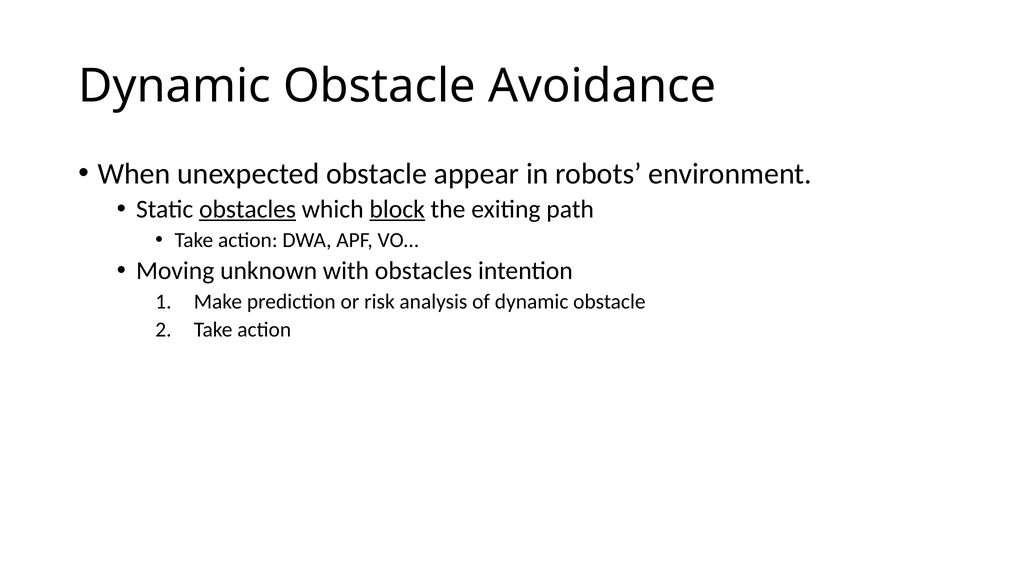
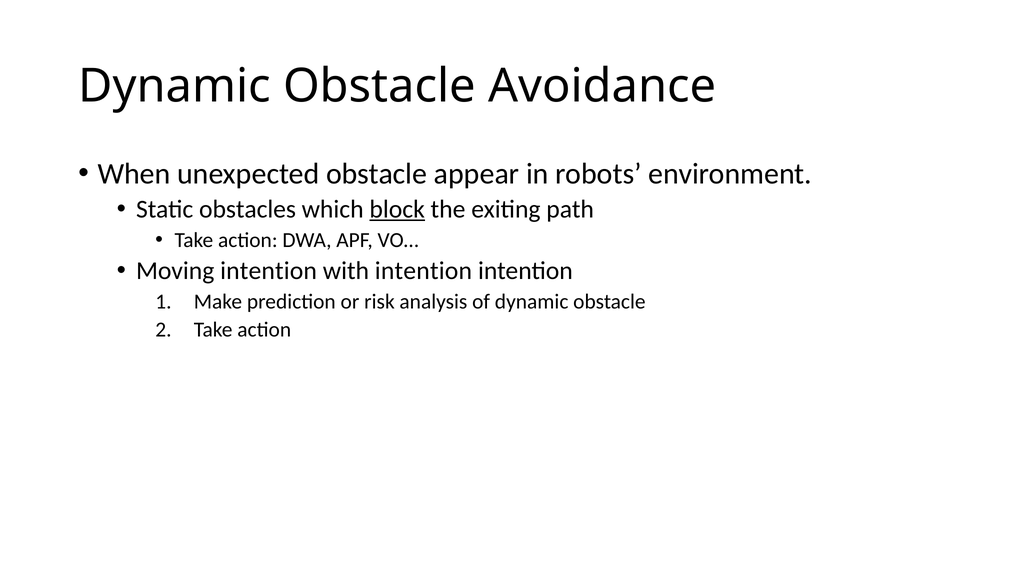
obstacles at (248, 209) underline: present -> none
Moving unknown: unknown -> intention
with obstacles: obstacles -> intention
